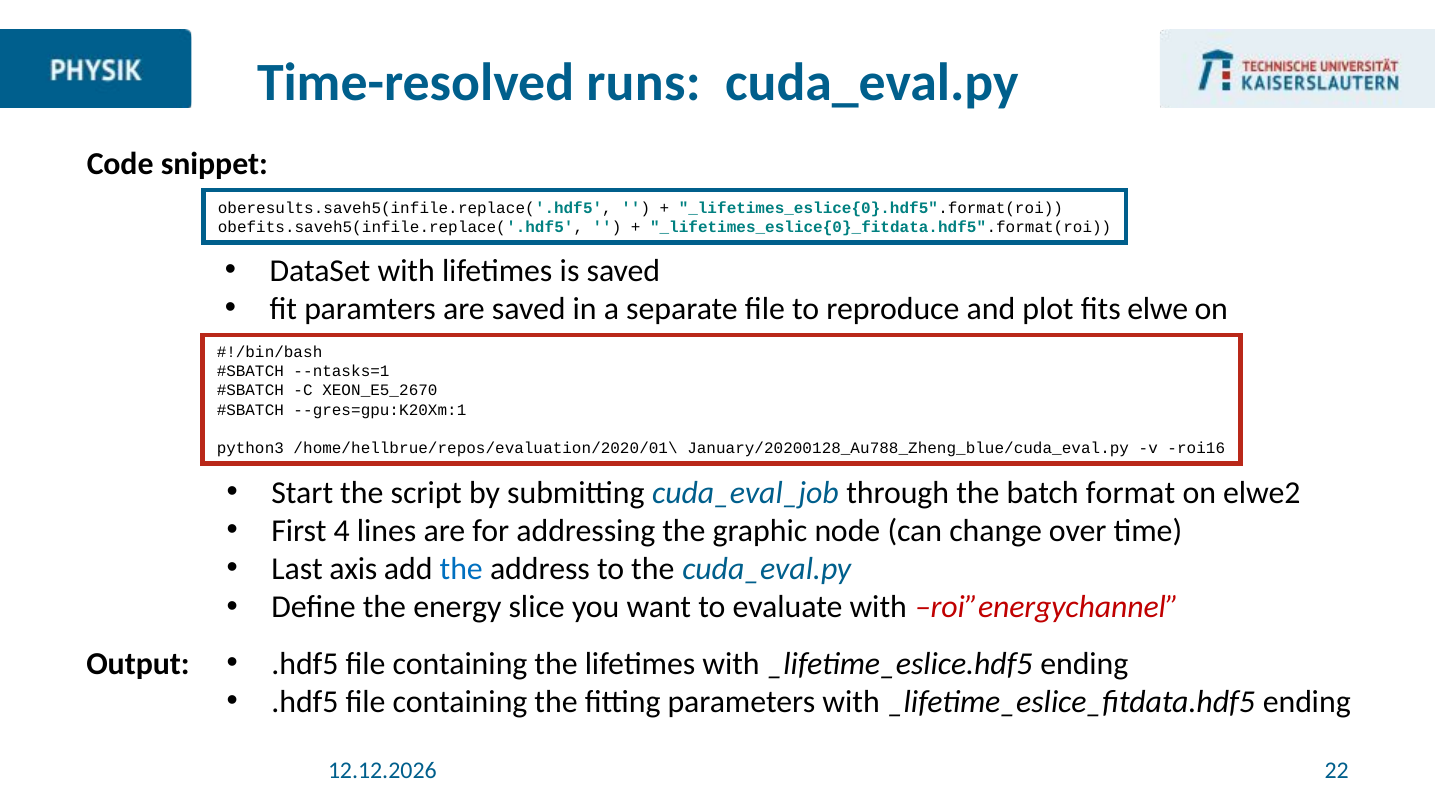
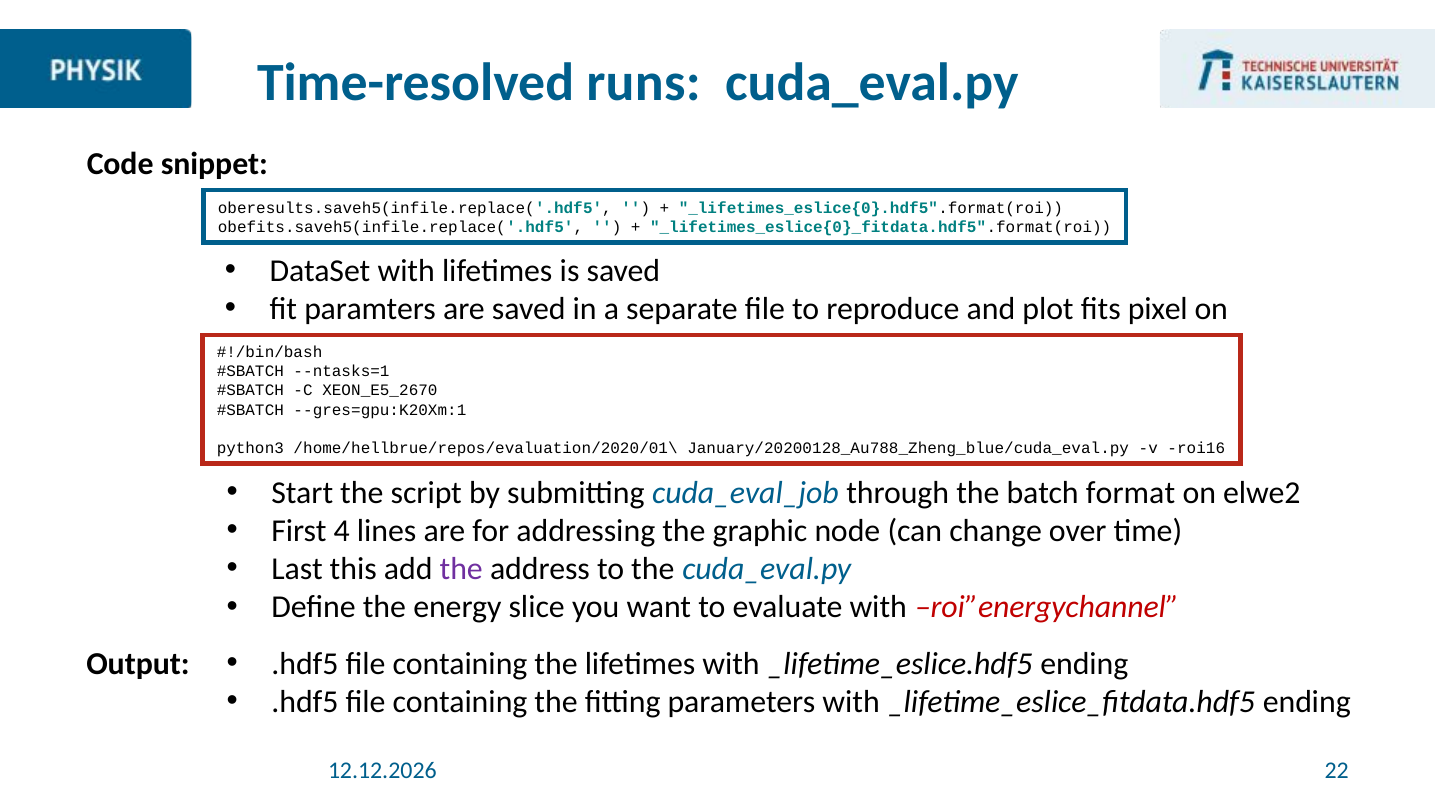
elwe: elwe -> pixel
axis: axis -> this
the at (461, 569) colour: blue -> purple
